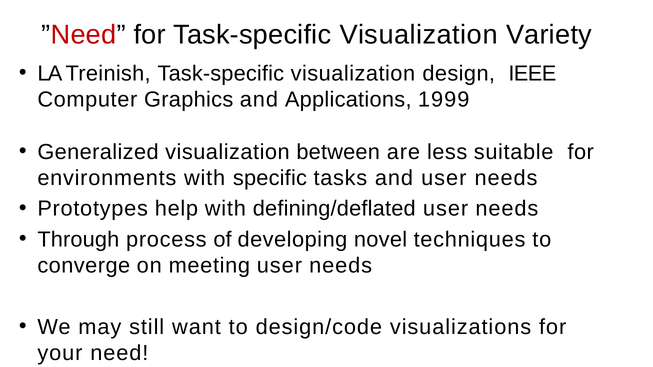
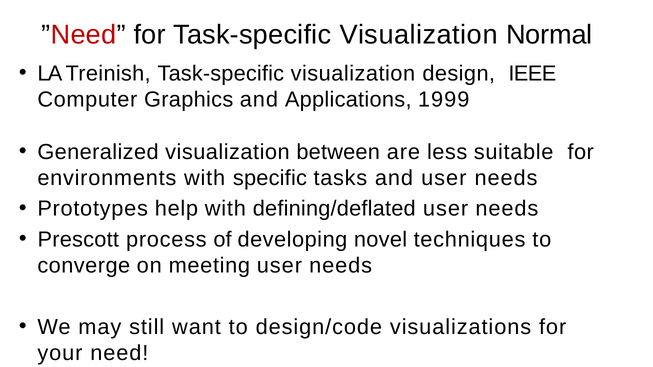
Variety: Variety -> Normal
Through: Through -> Prescott
